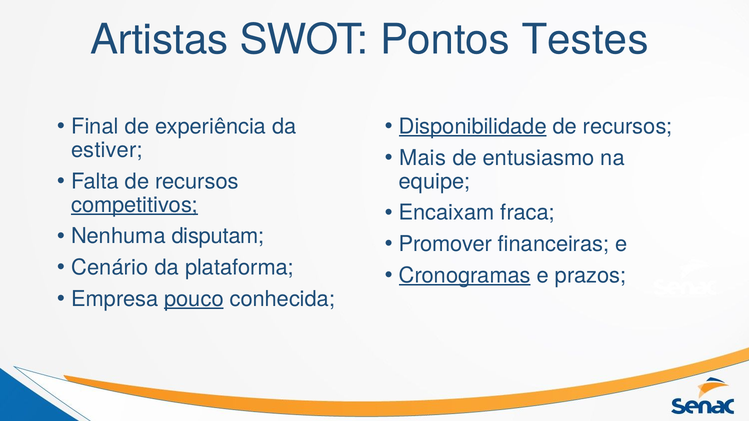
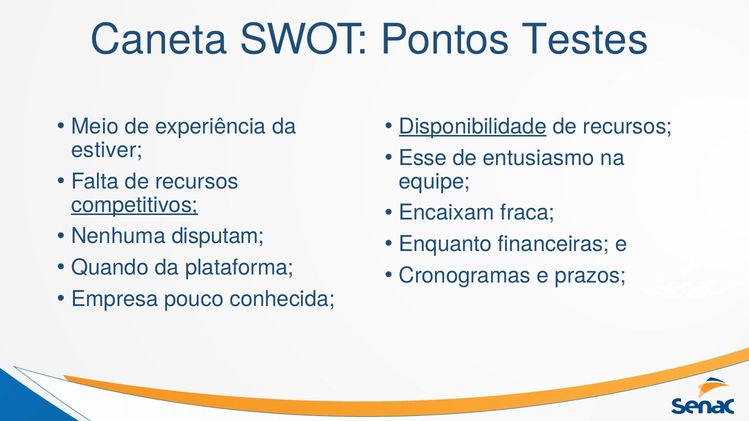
Artistas: Artistas -> Caneta
Final: Final -> Meio
Mais: Mais -> Esse
Promover: Promover -> Enquanto
Cenário: Cenário -> Quando
Cronogramas underline: present -> none
pouco underline: present -> none
